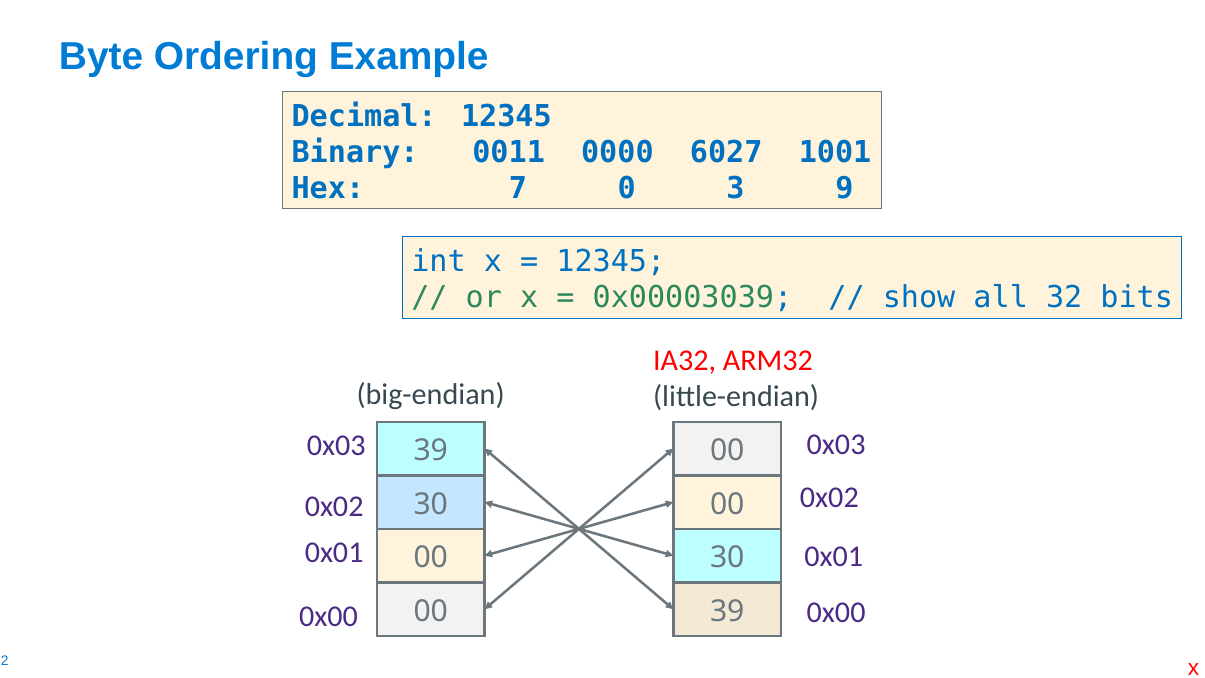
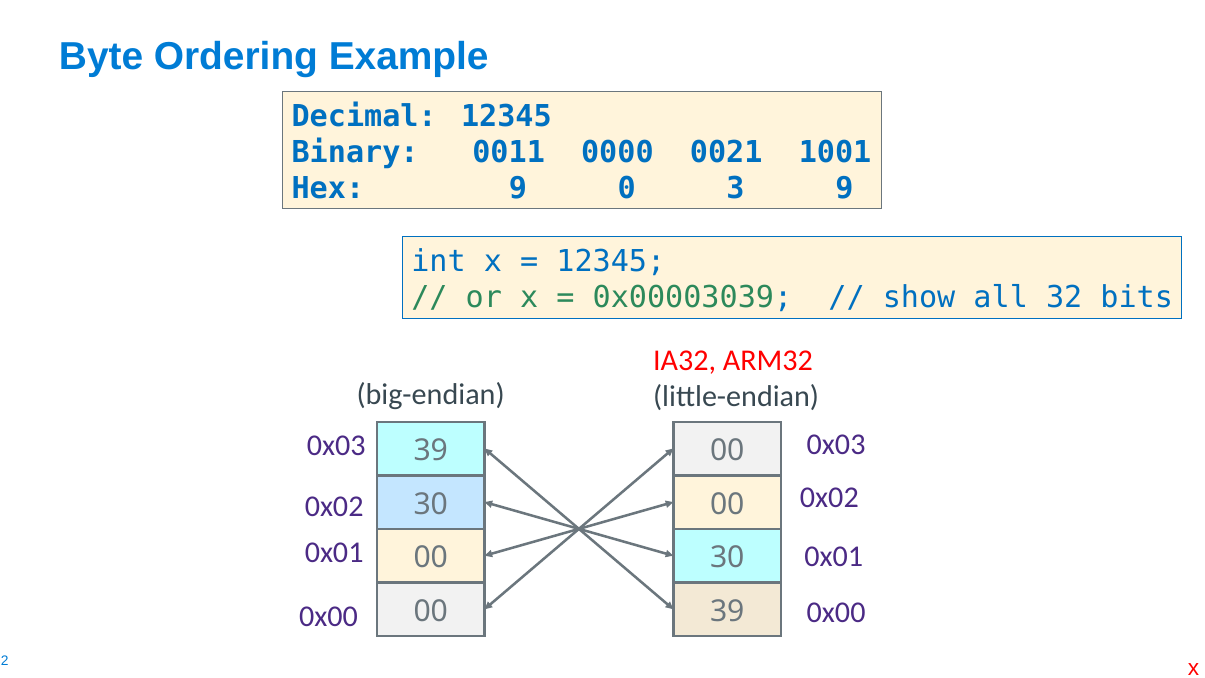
6027: 6027 -> 0021
Hex 7: 7 -> 9
